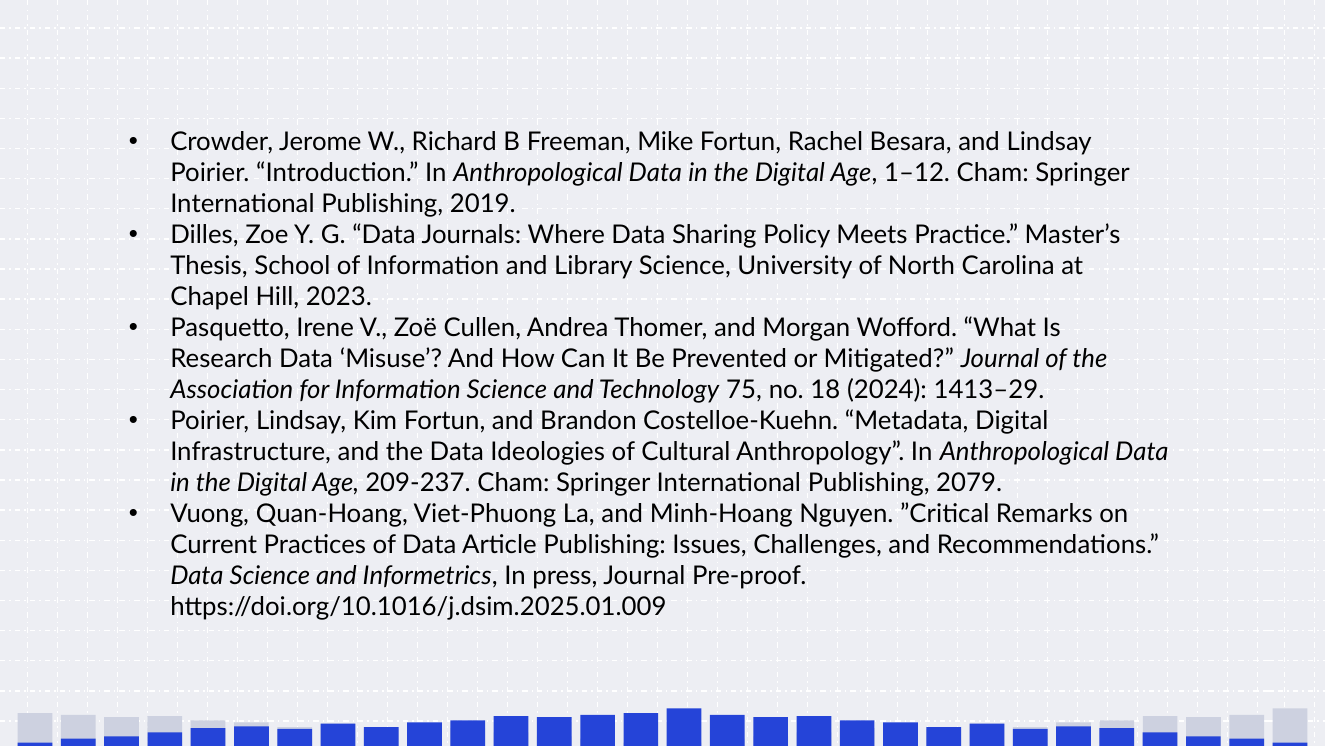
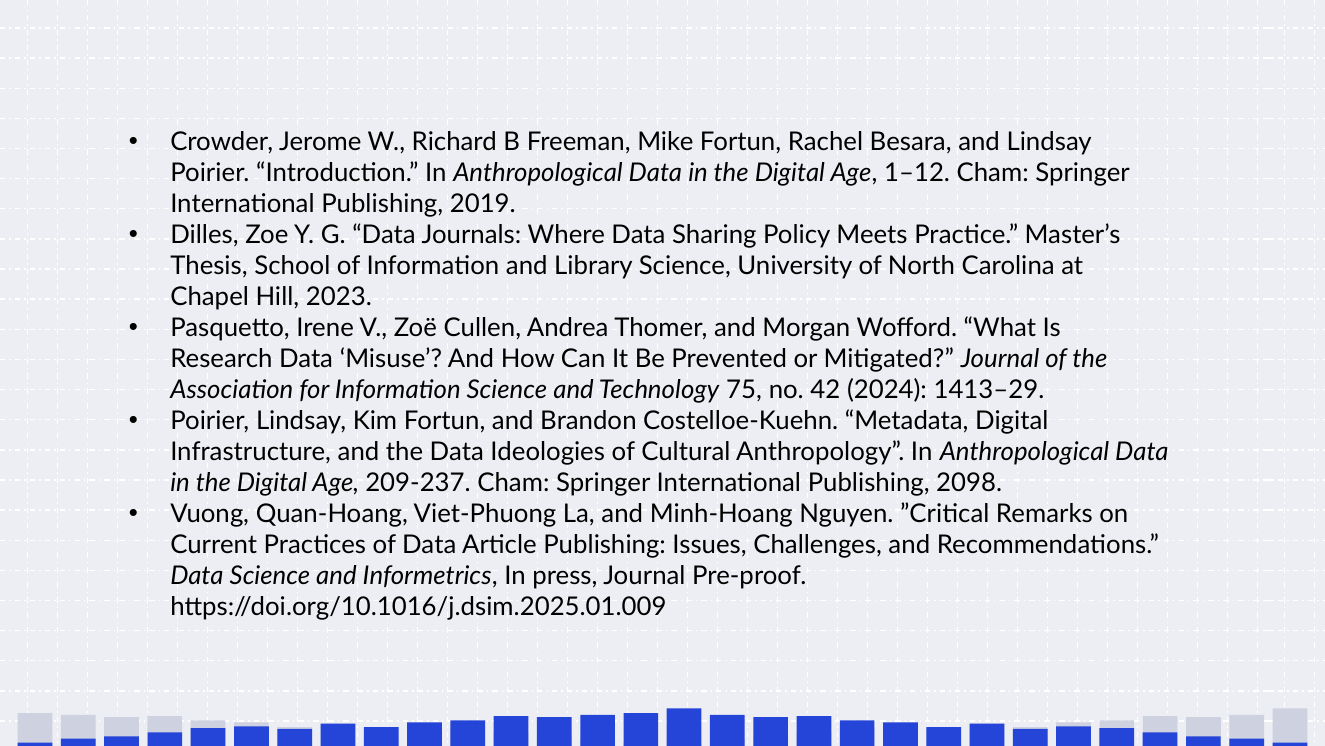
18: 18 -> 42
2079: 2079 -> 2098
